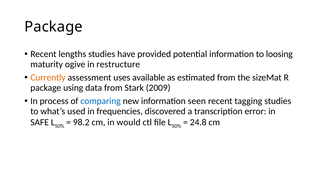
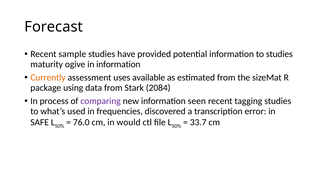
Package at (54, 27): Package -> Forecast
lengths: lengths -> sample
to loosing: loosing -> studies
in restructure: restructure -> information
2009: 2009 -> 2084
comparing colour: blue -> purple
98.2: 98.2 -> 76.0
24.8: 24.8 -> 33.7
